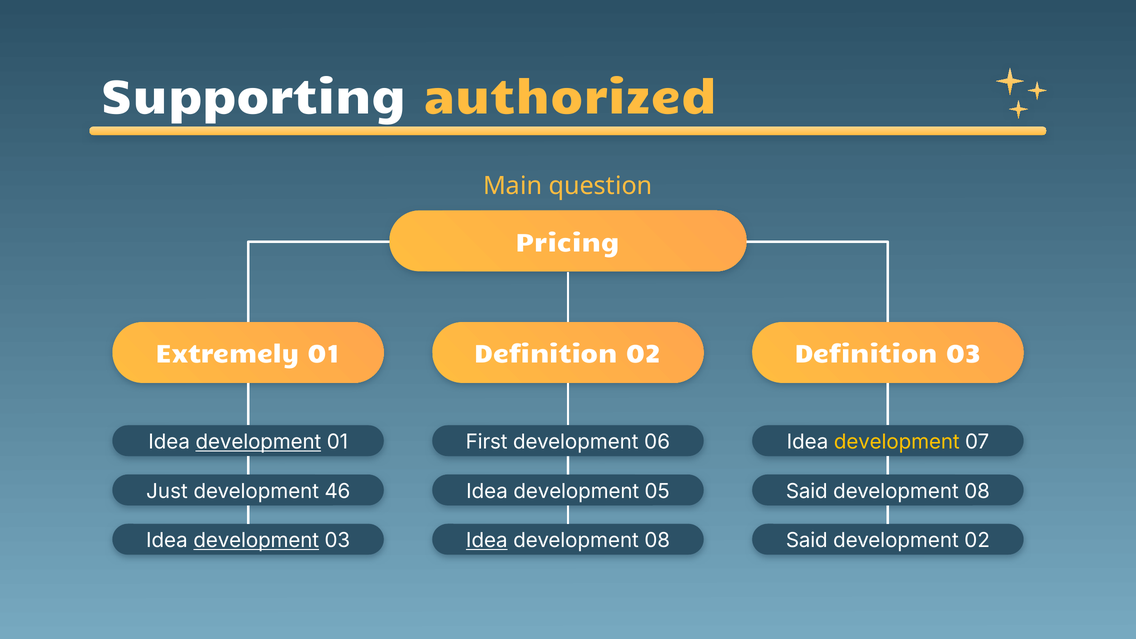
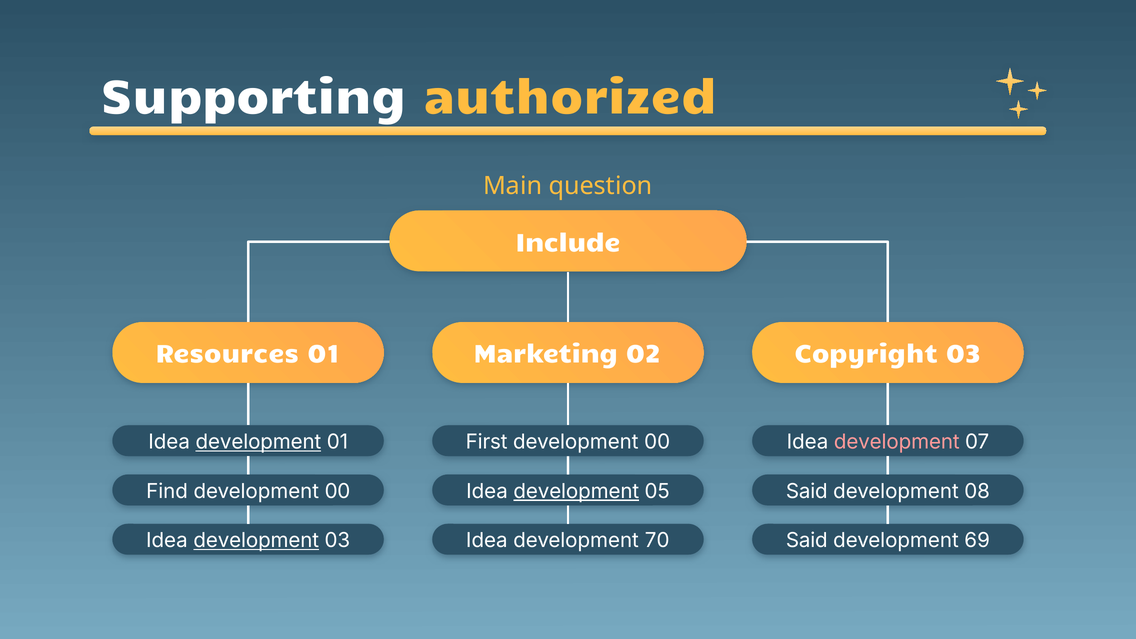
Pricing: Pricing -> Include
Extremely: Extremely -> Resources
01 Definition: Definition -> Marketing
02 Definition: Definition -> Copyright
06 at (657, 442): 06 -> 00
development at (897, 442) colour: yellow -> pink
Just: Just -> Find
46 at (337, 491): 46 -> 00
development at (576, 491) underline: none -> present
Idea at (487, 541) underline: present -> none
08 at (657, 541): 08 -> 70
development 02: 02 -> 69
